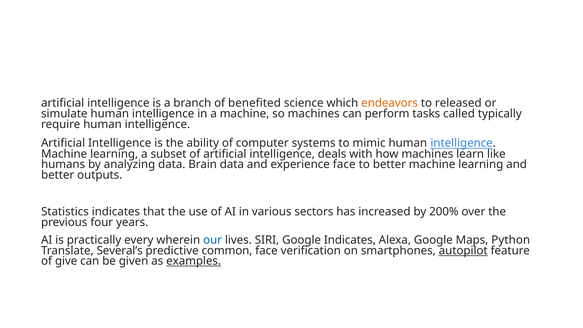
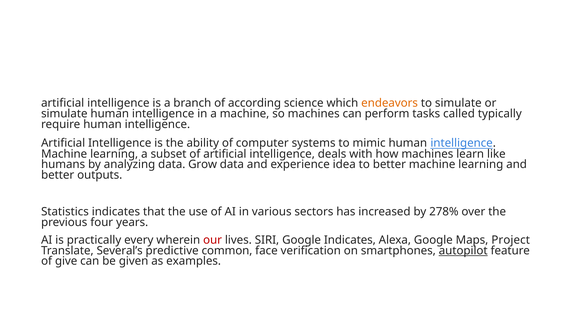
benefited: benefited -> according
to released: released -> simulate
Brain: Brain -> Grow
experience face: face -> idea
200%: 200% -> 278%
our colour: blue -> red
Python: Python -> Project
examples underline: present -> none
